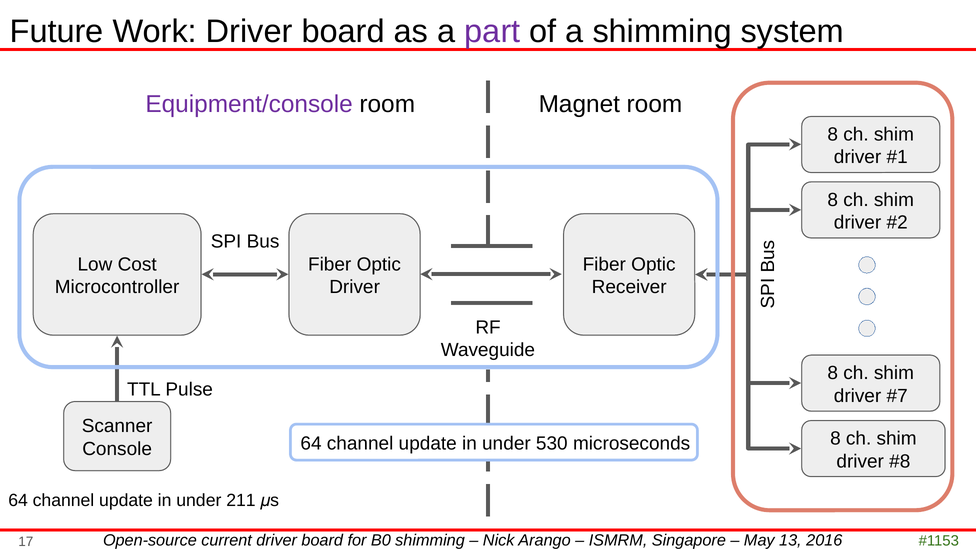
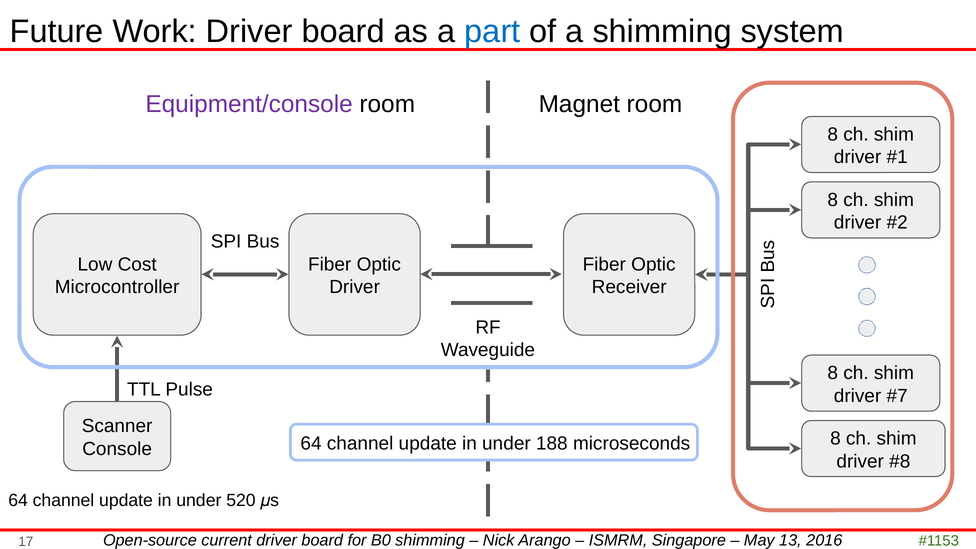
part colour: purple -> blue
530: 530 -> 188
211: 211 -> 520
